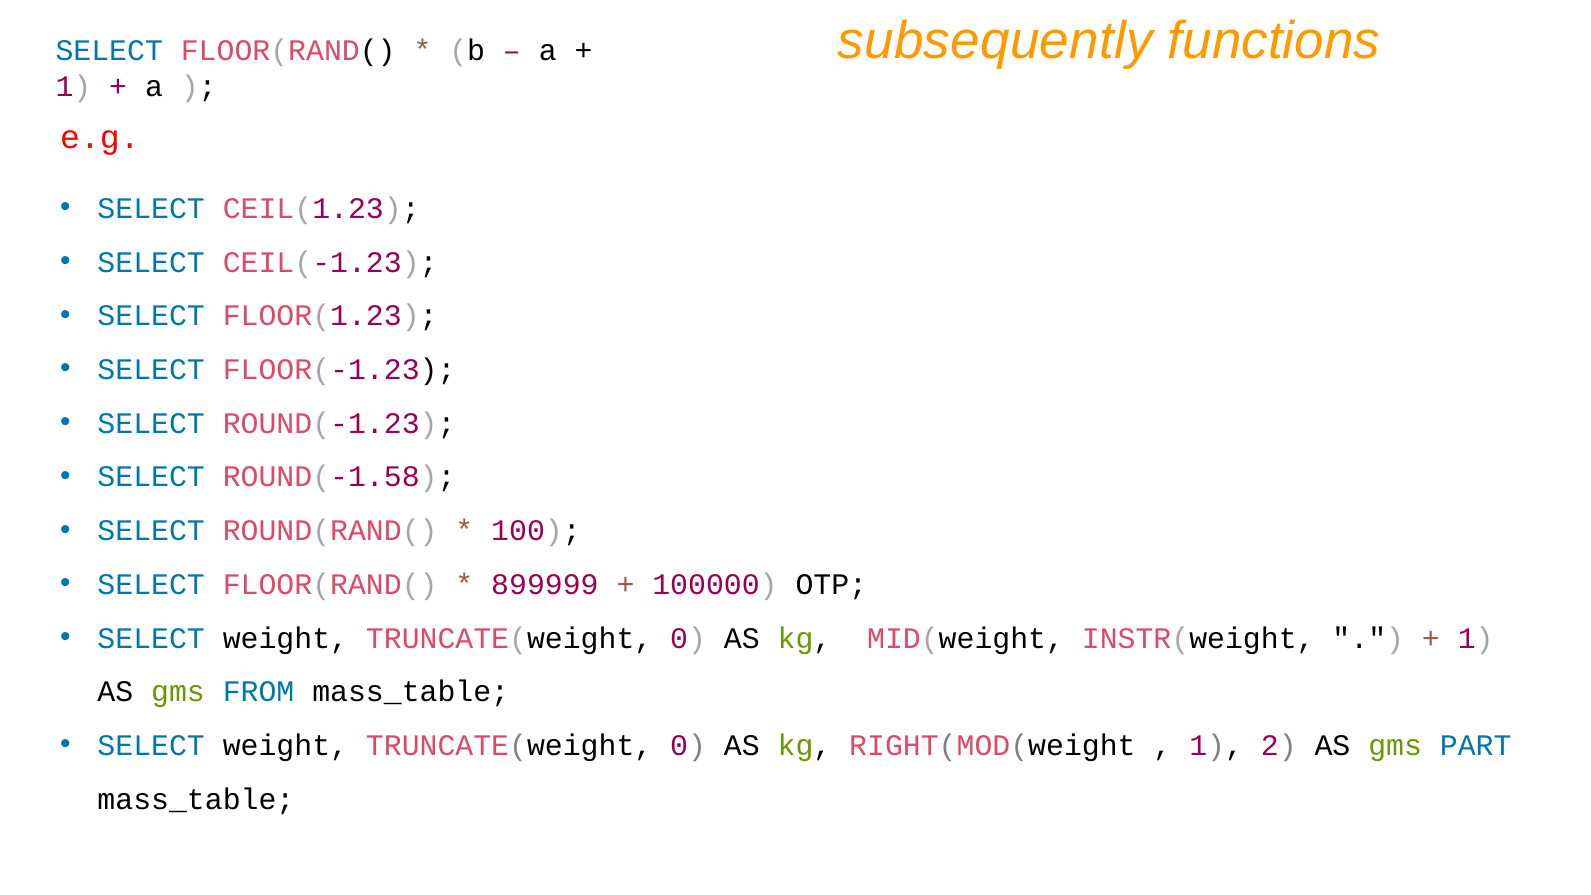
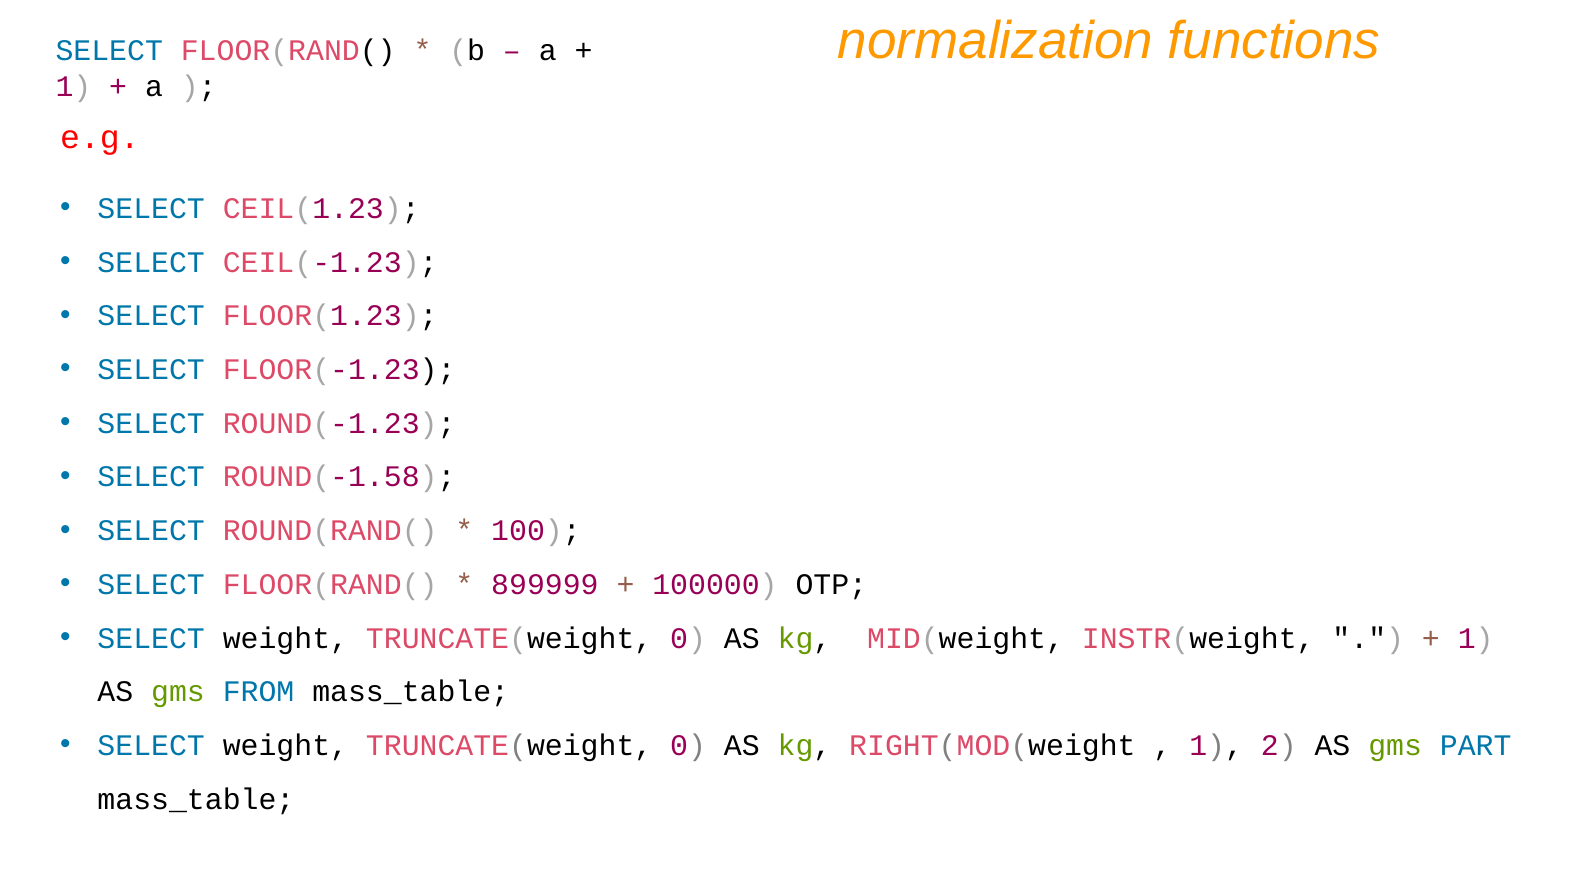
subsequently: subsequently -> normalization
